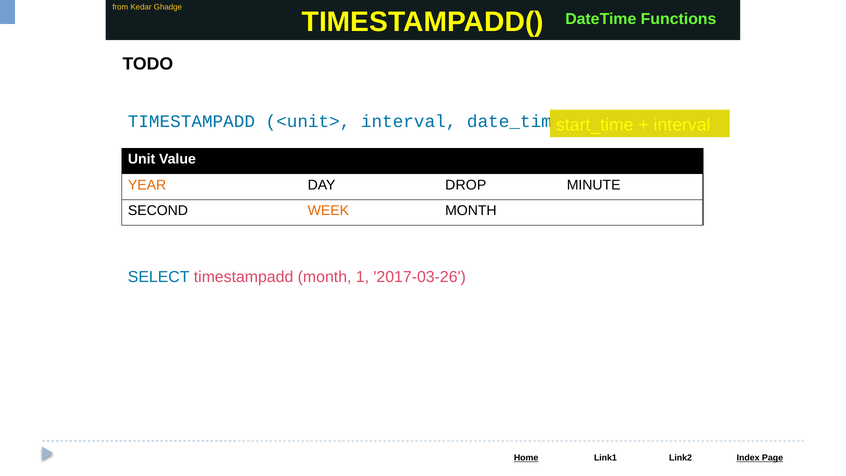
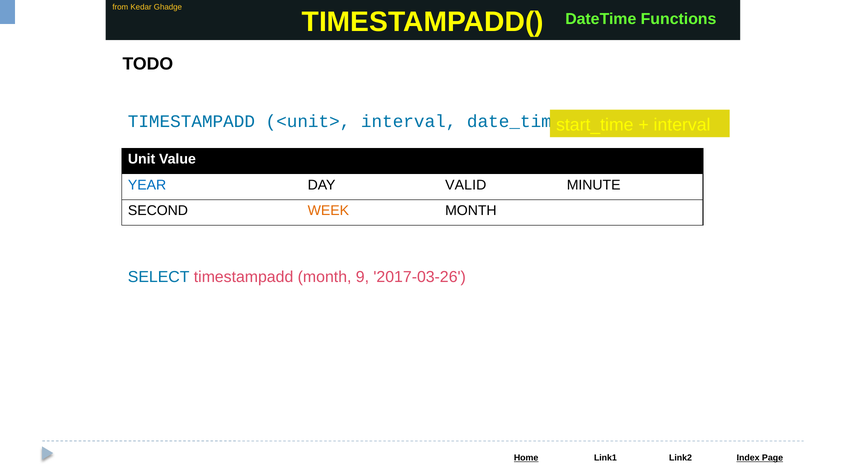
YEAR colour: orange -> blue
DROP: DROP -> VALID
1: 1 -> 9
